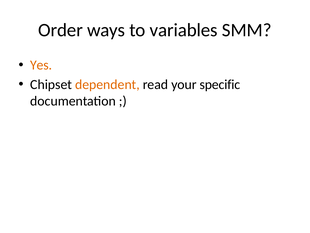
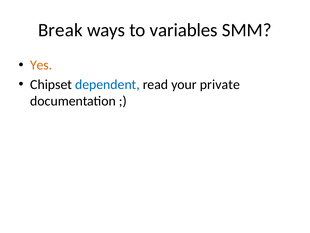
Order: Order -> Break
dependent colour: orange -> blue
specific: specific -> private
